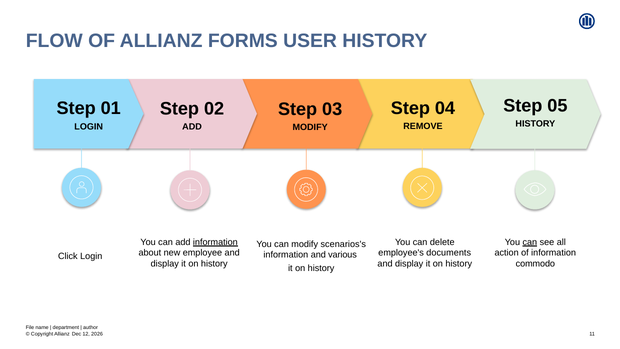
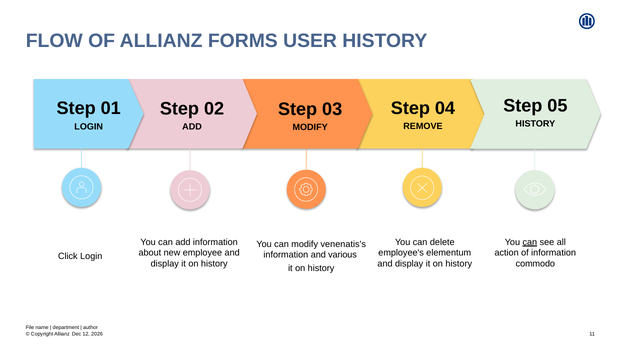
information at (215, 242) underline: present -> none
scenarios's: scenarios's -> venenatis's
documents: documents -> elementum
